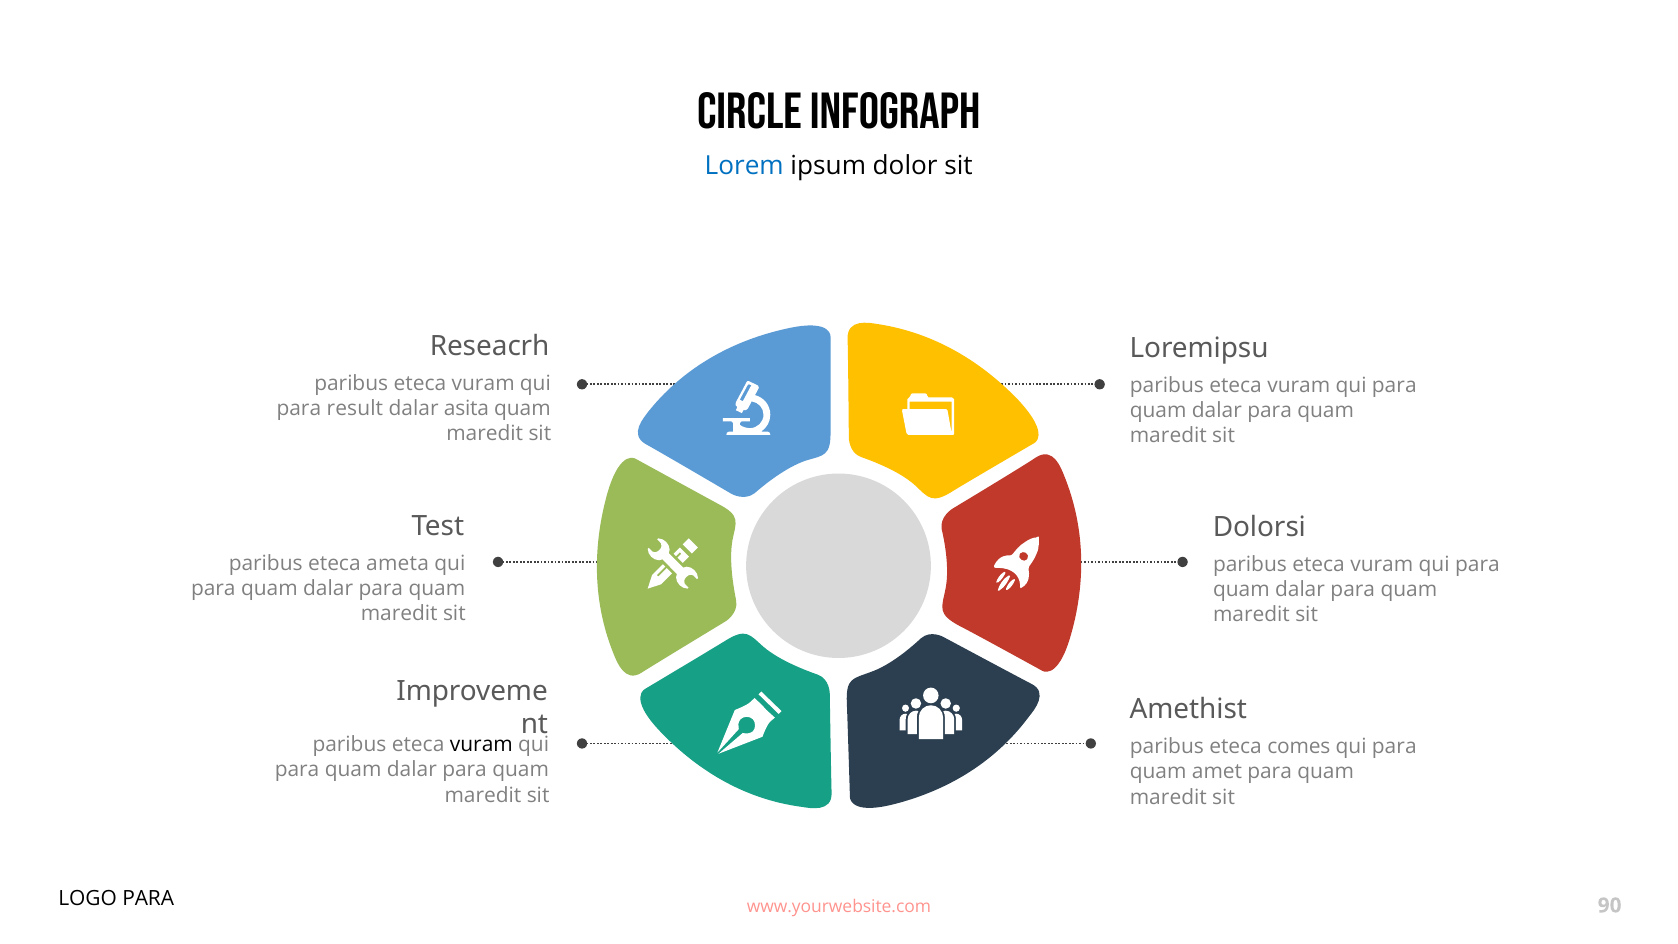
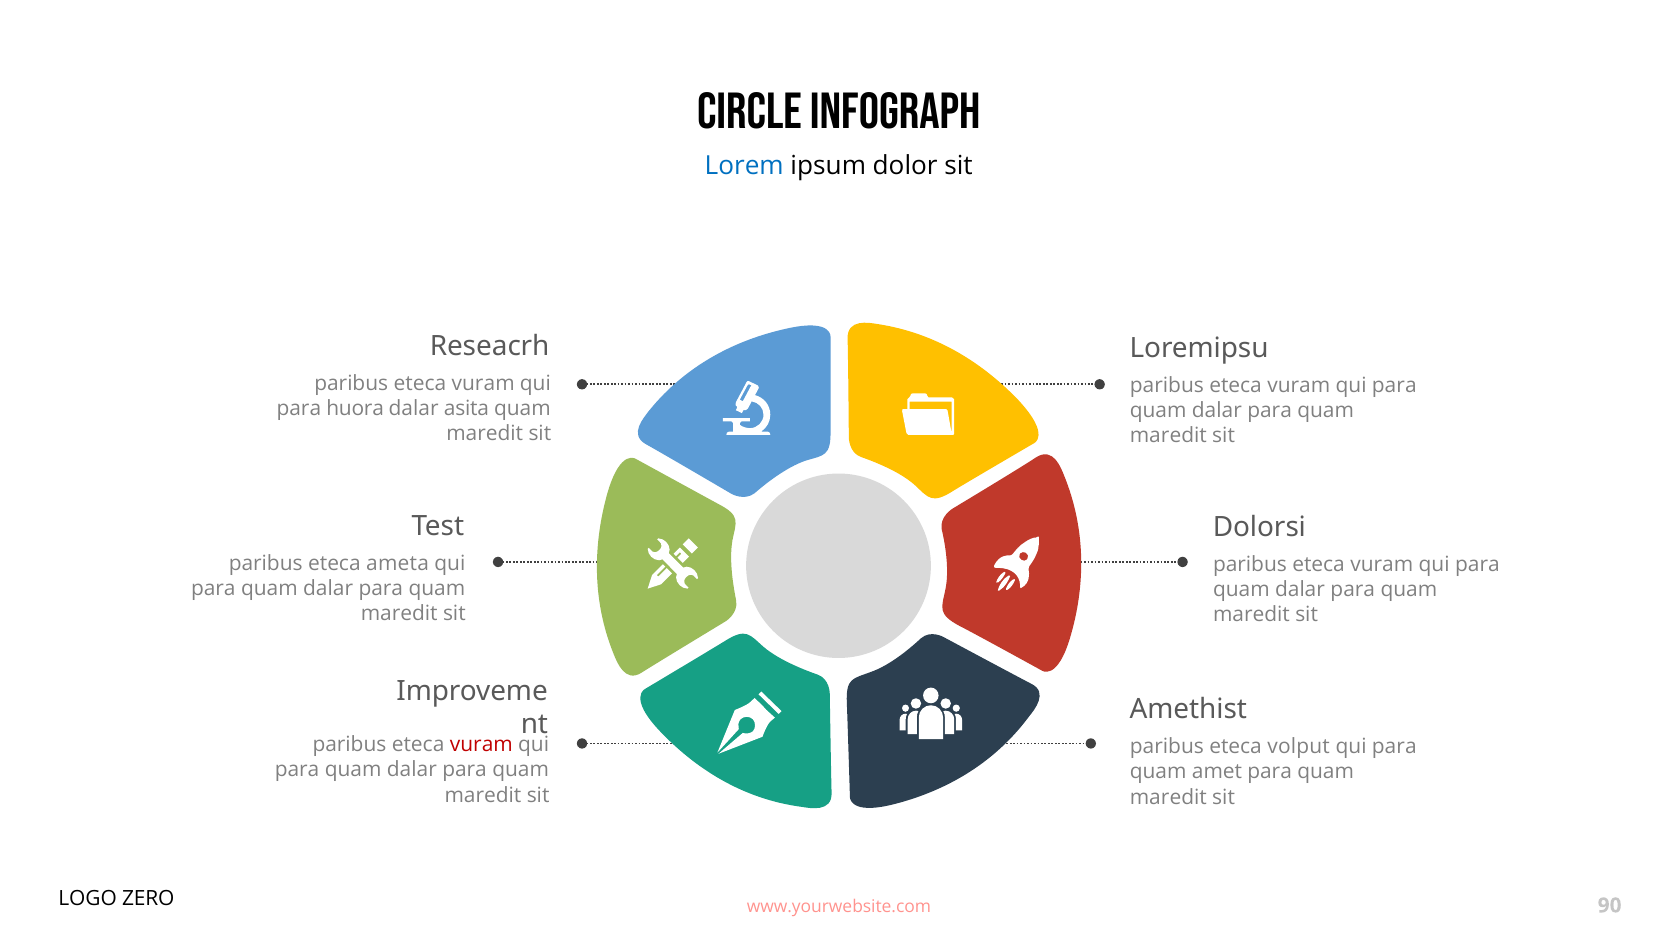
result: result -> huora
vuram at (481, 745) colour: black -> red
comes: comes -> volput
LOGO PARA: PARA -> ZERO
